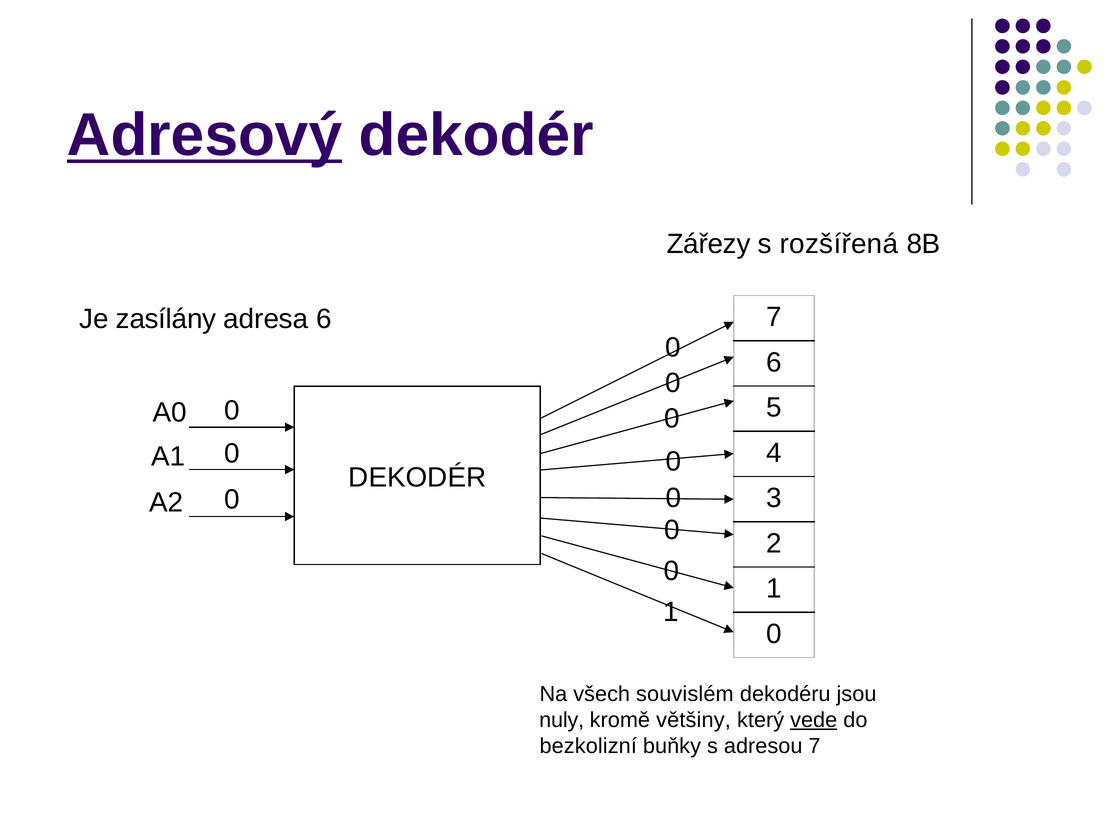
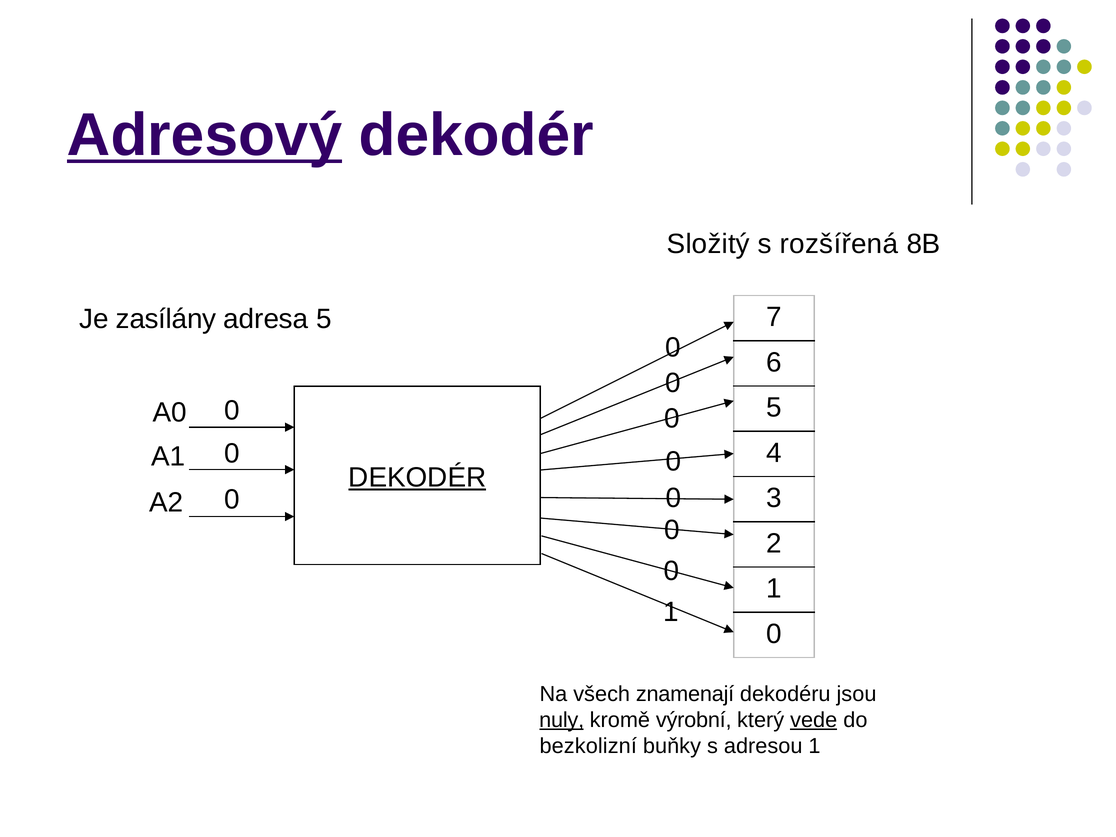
Zářezy: Zářezy -> Složitý
adresa 6: 6 -> 5
DEKODÉR at (417, 477) underline: none -> present
souvislém: souvislém -> znamenají
nuly underline: none -> present
většiny: většiny -> výrobní
adresou 7: 7 -> 1
